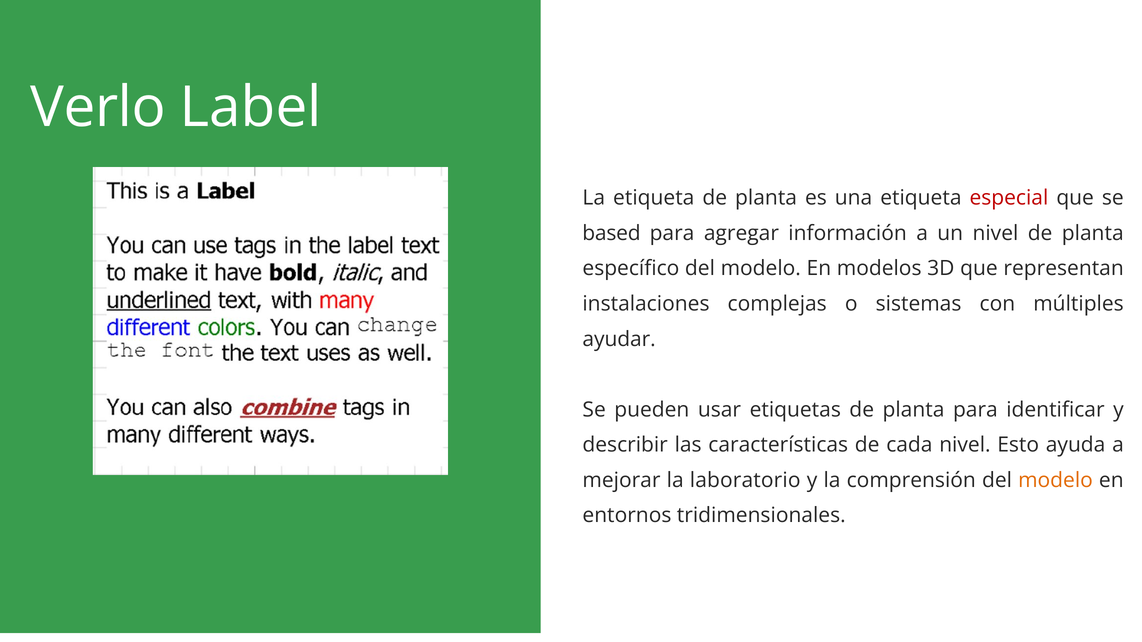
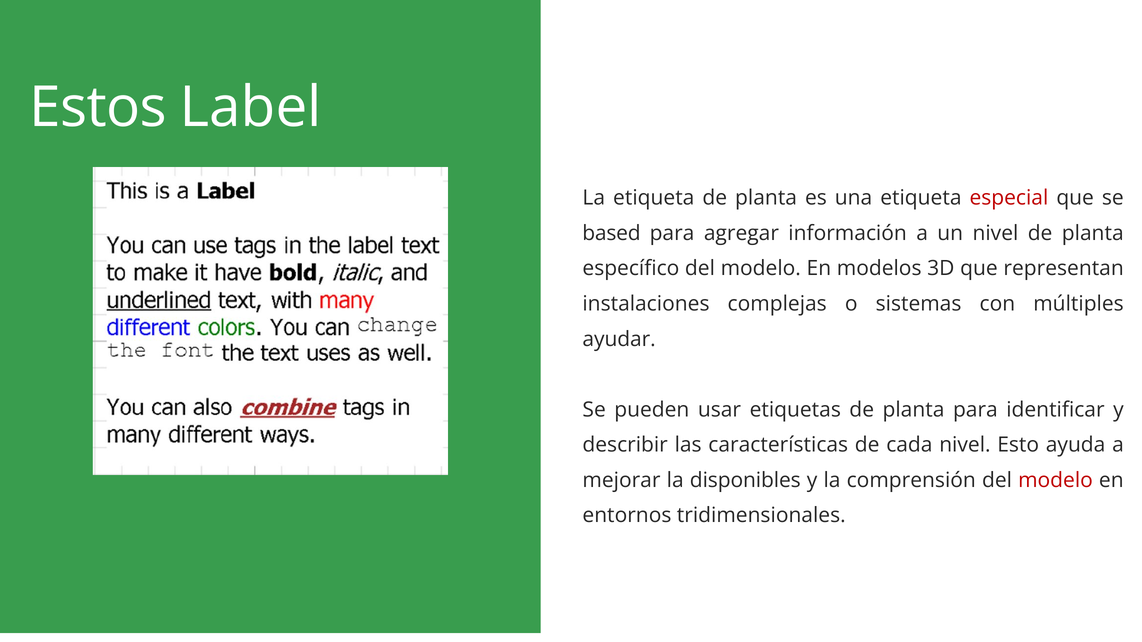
Verlo: Verlo -> Estos
laboratorio: laboratorio -> disponibles
modelo at (1055, 480) colour: orange -> red
